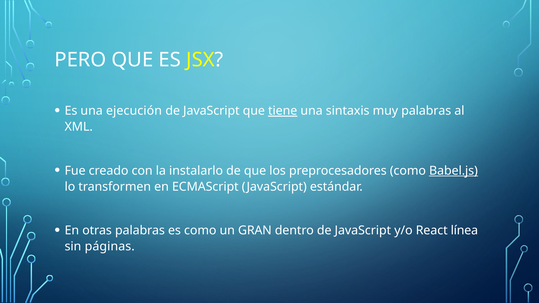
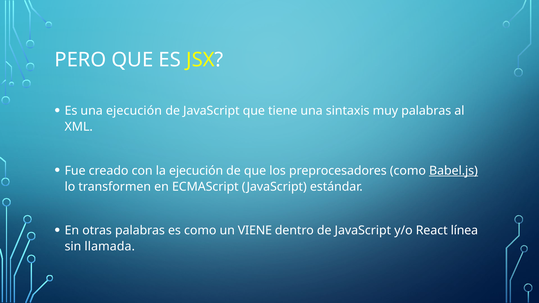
tiene underline: present -> none
la instalarlo: instalarlo -> ejecución
GRAN: GRAN -> VIENE
páginas: páginas -> llamada
